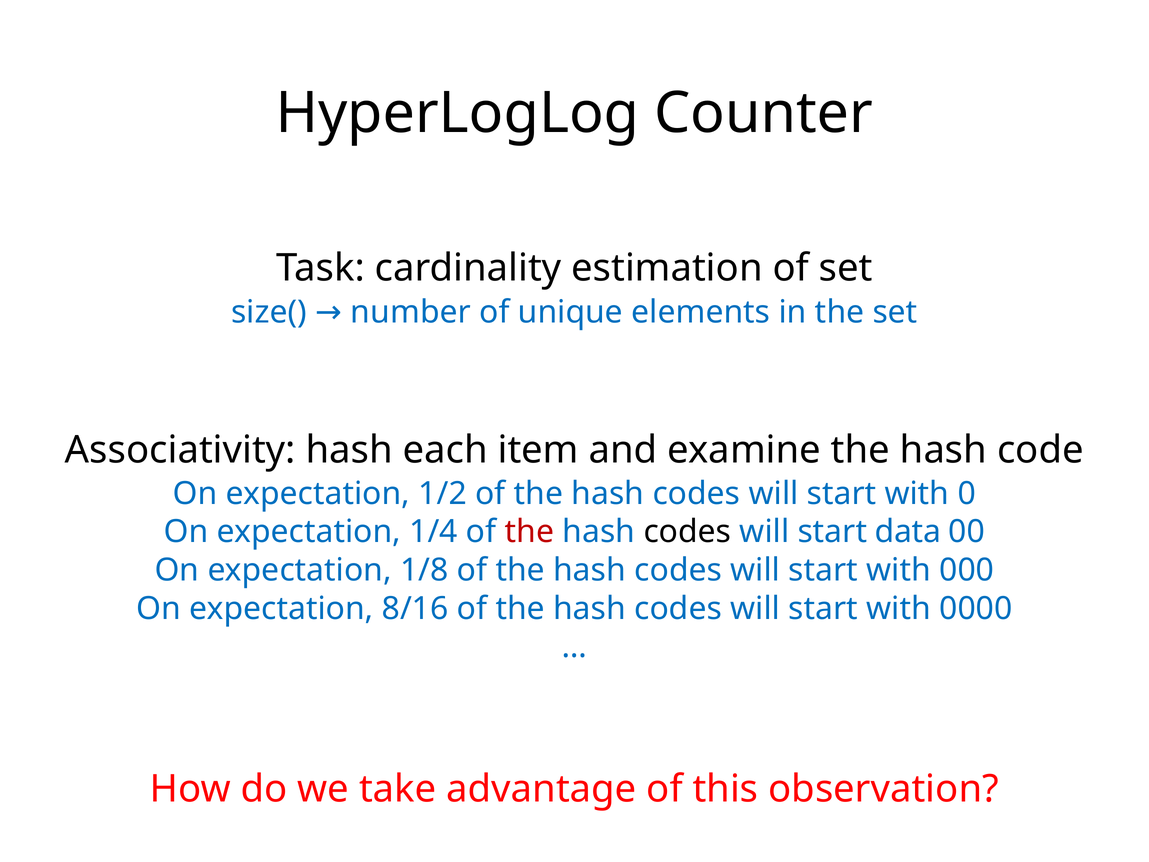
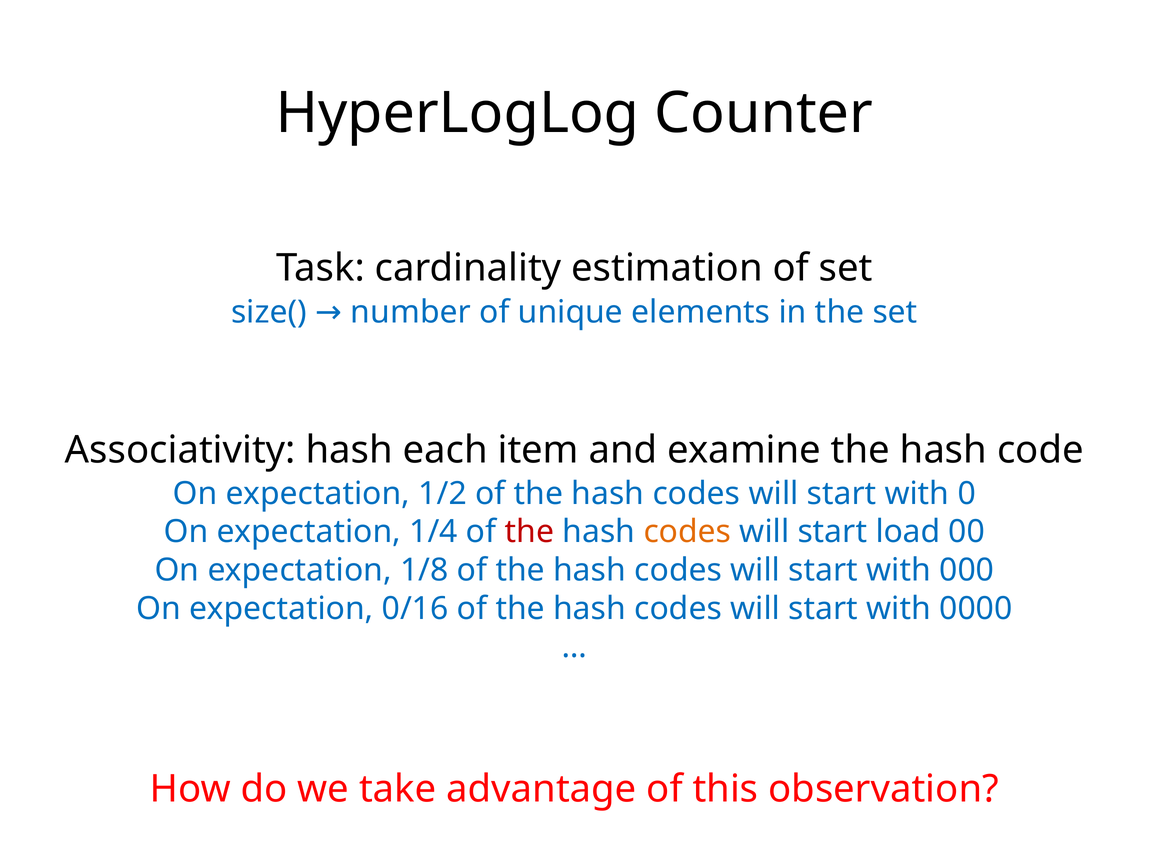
codes at (687, 532) colour: black -> orange
data: data -> load
8/16: 8/16 -> 0/16
